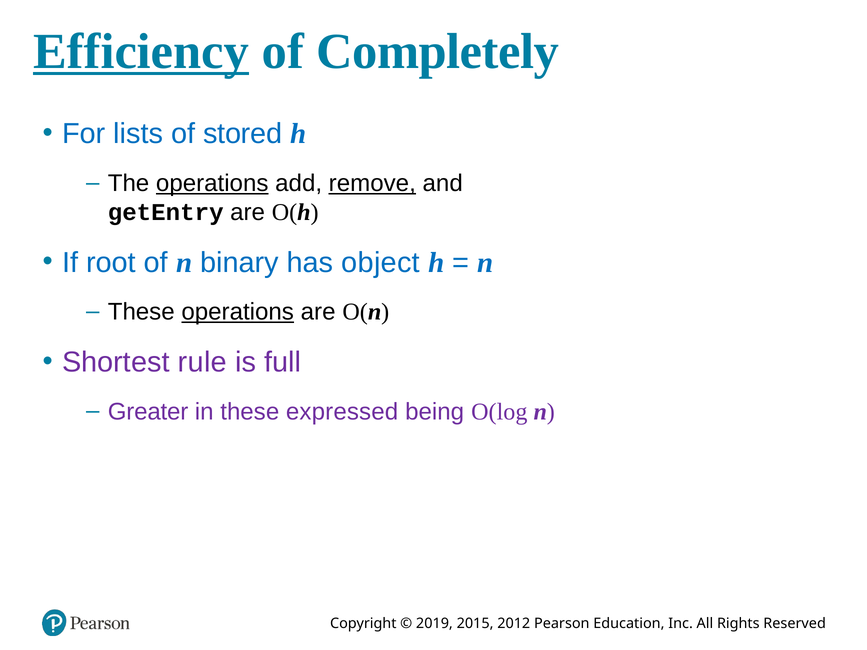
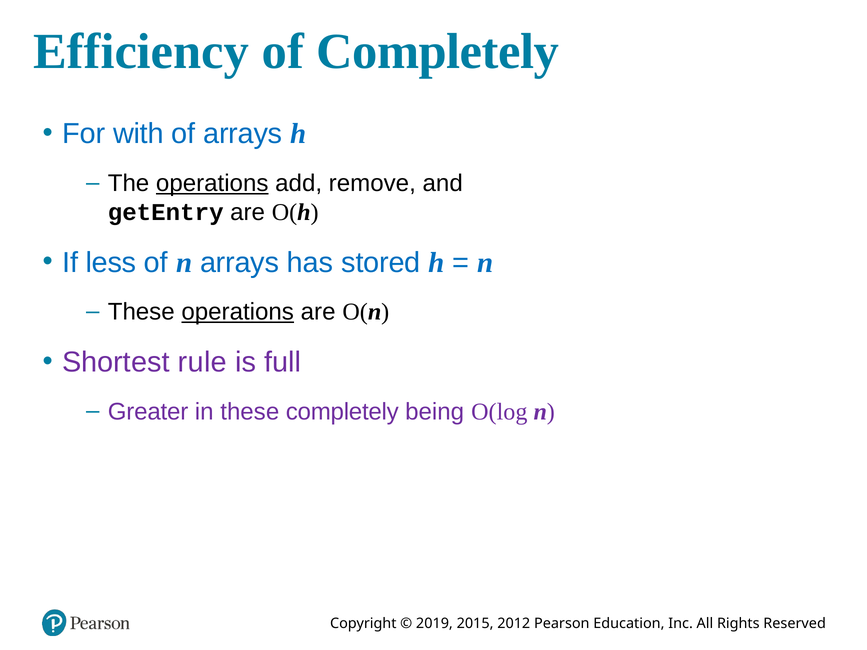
Efficiency underline: present -> none
lists: lists -> with
of stored: stored -> arrays
remove underline: present -> none
root: root -> less
n binary: binary -> arrays
object: object -> stored
these expressed: expressed -> completely
